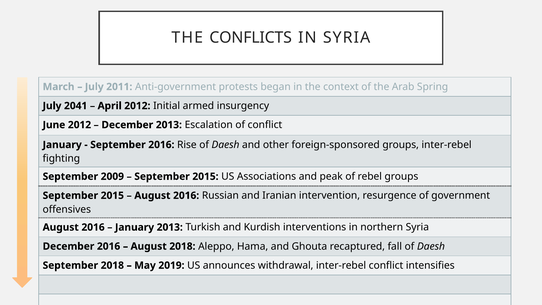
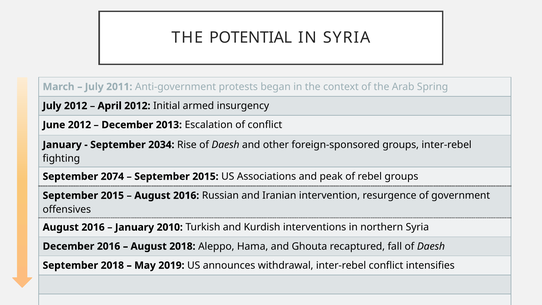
CONFLICTS: CONFLICTS -> POTENTIAL
July 2041: 2041 -> 2012
September 2016: 2016 -> 2034
2009: 2009 -> 2074
January 2013: 2013 -> 2010
